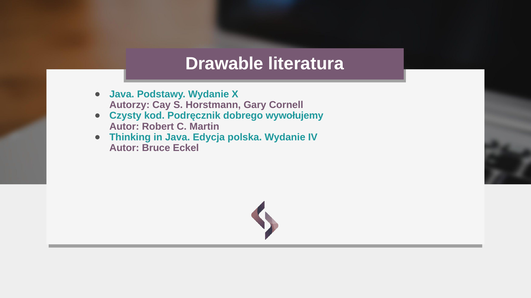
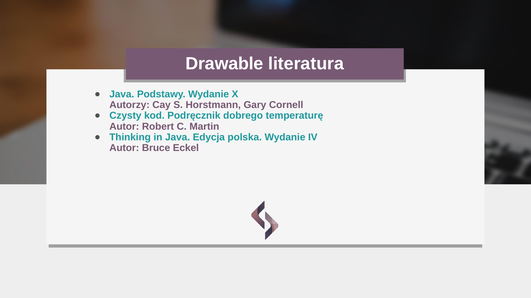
wywołujemy: wywołujemy -> temperaturę
